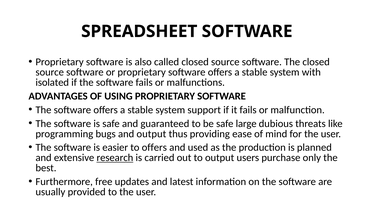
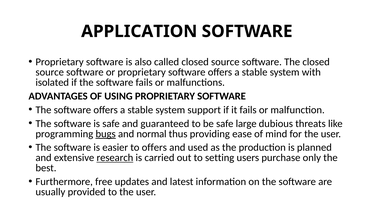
SPREADSHEET: SPREADSHEET -> APPLICATION
bugs underline: none -> present
and output: output -> normal
to output: output -> setting
